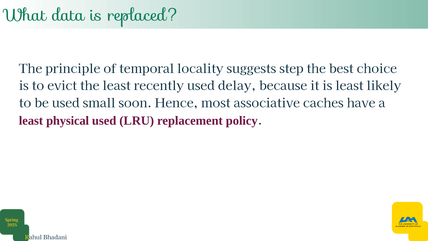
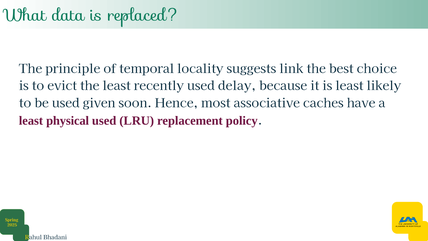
step: step -> link
small: small -> given
